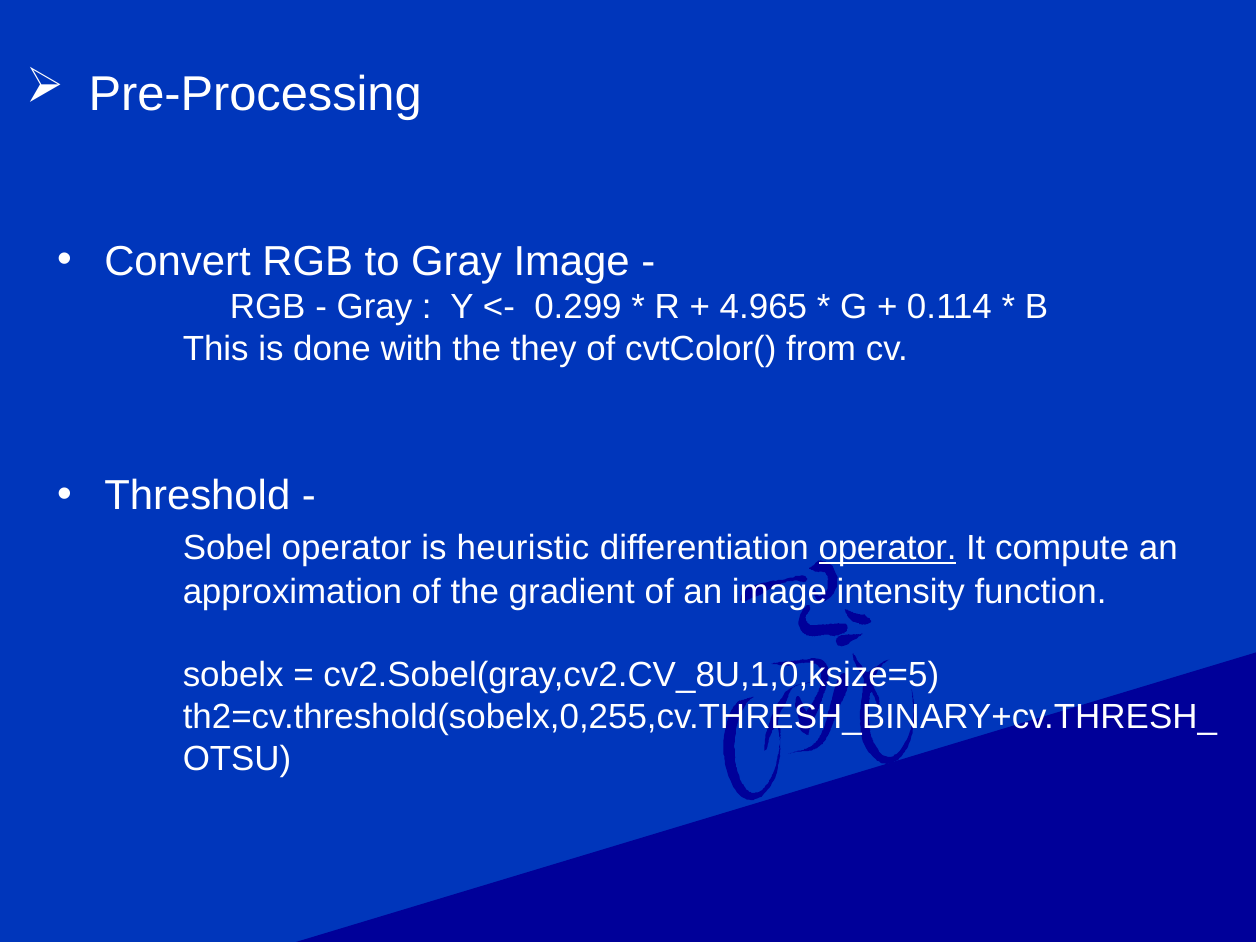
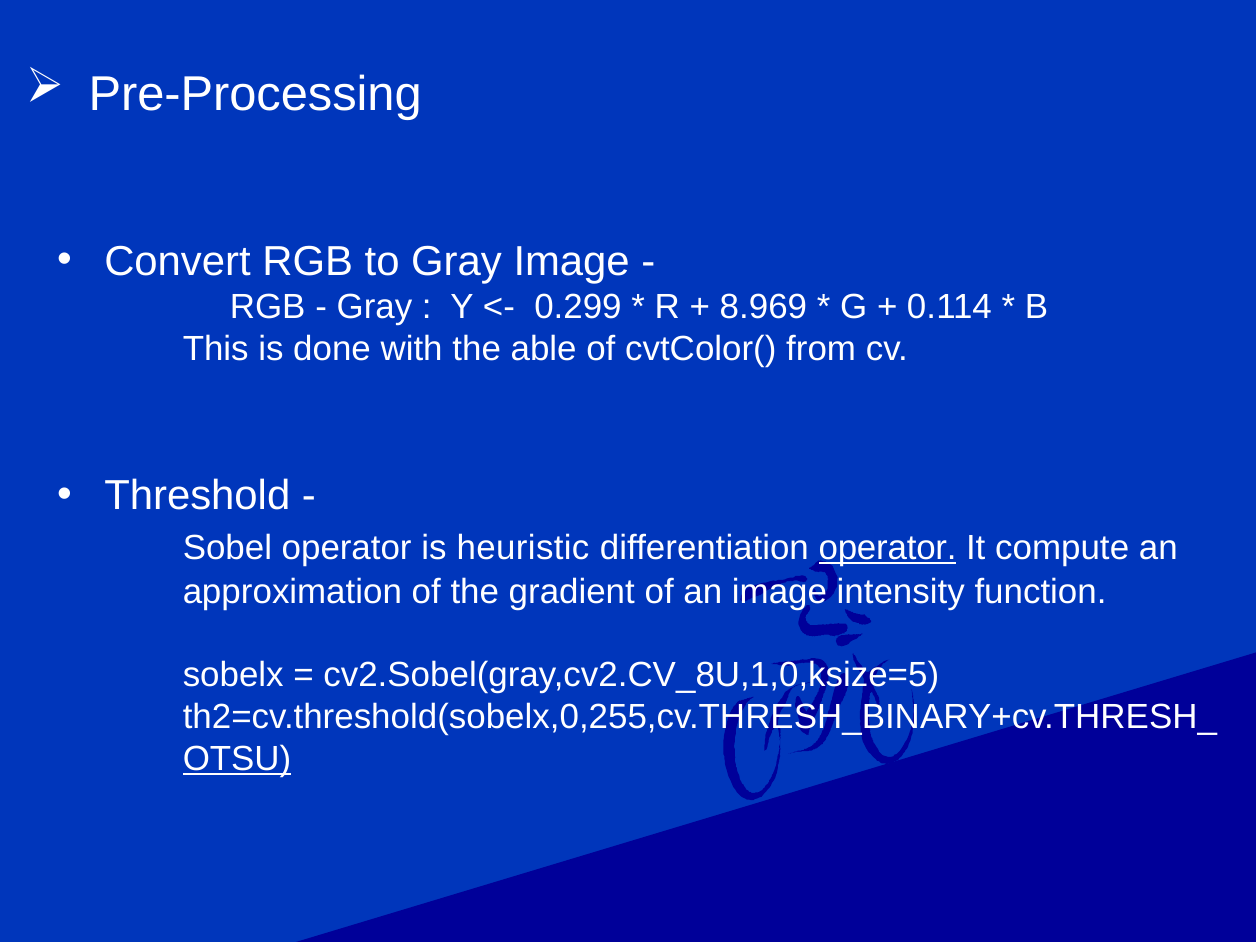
4.965: 4.965 -> 8.969
they: they -> able
OTSU underline: none -> present
